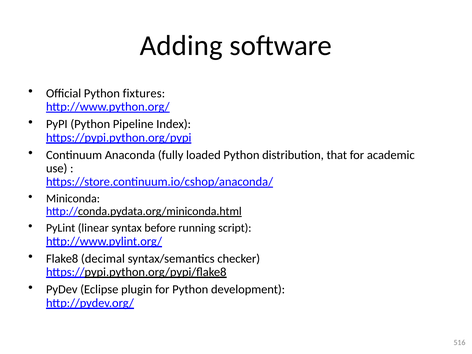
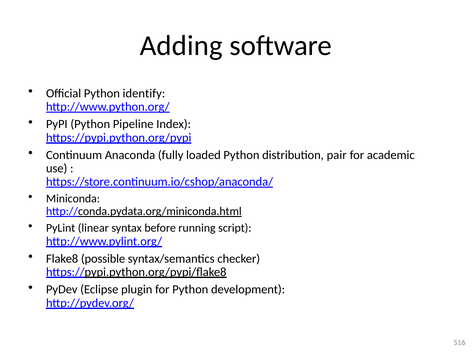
fixtures: fixtures -> identify
that: that -> pair
decimal: decimal -> possible
